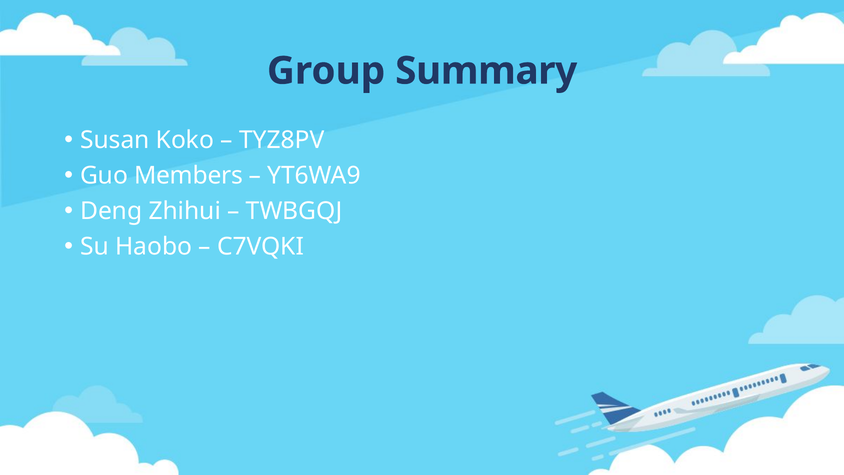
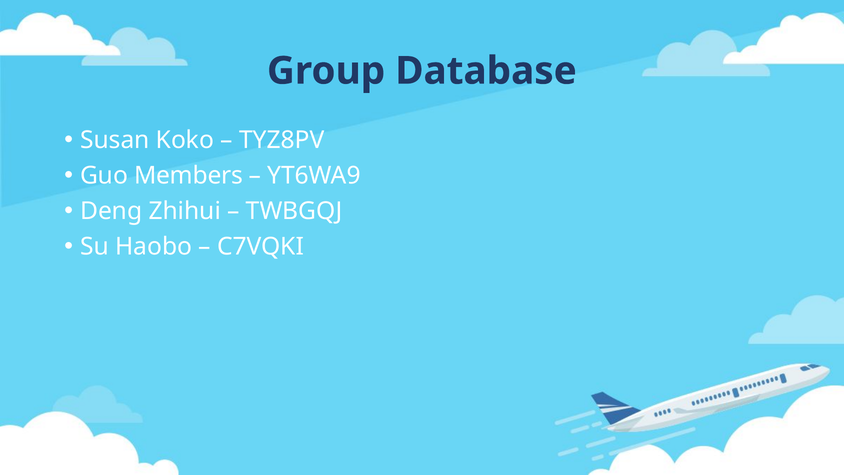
Summary: Summary -> Database
